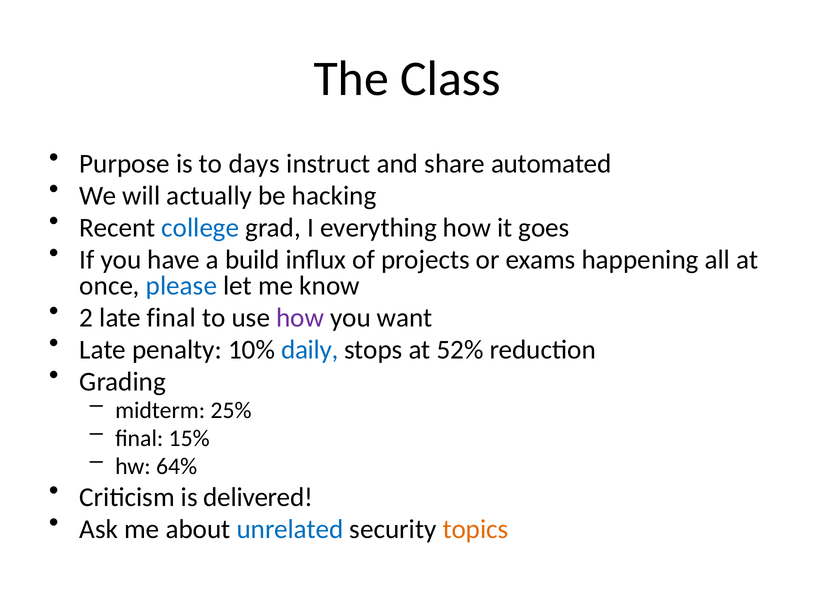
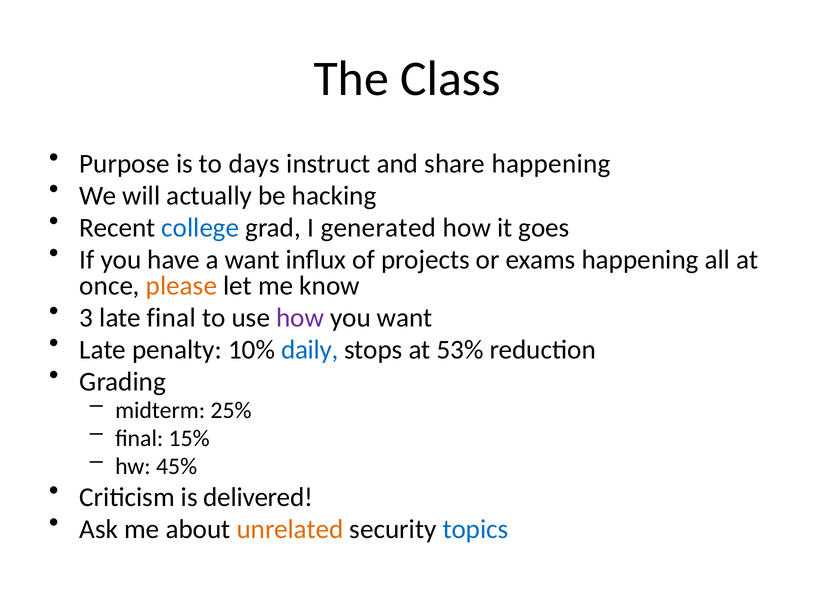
share automated: automated -> happening
everything: everything -> generated
a build: build -> want
please colour: blue -> orange
2: 2 -> 3
52%: 52% -> 53%
64%: 64% -> 45%
unrelated colour: blue -> orange
topics colour: orange -> blue
